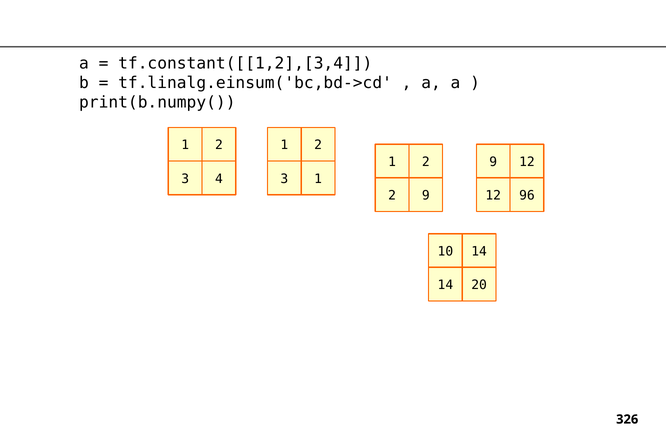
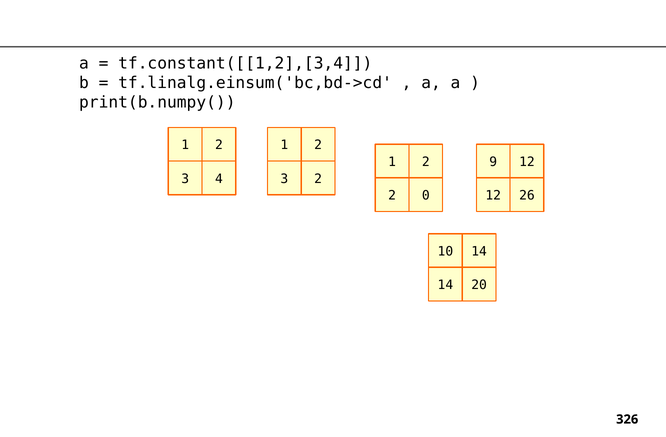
3 1: 1 -> 2
2 9: 9 -> 0
96: 96 -> 26
